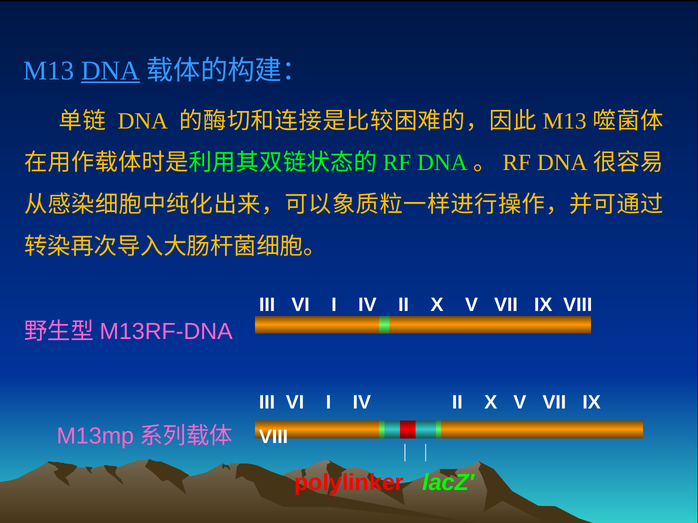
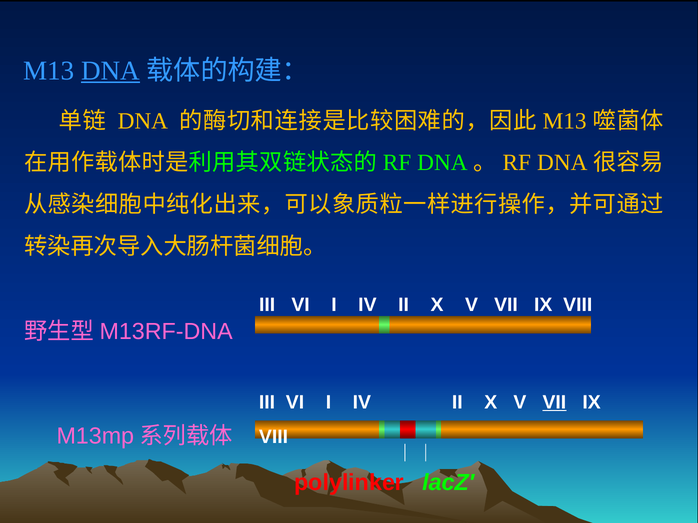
VII at (554, 403) underline: none -> present
